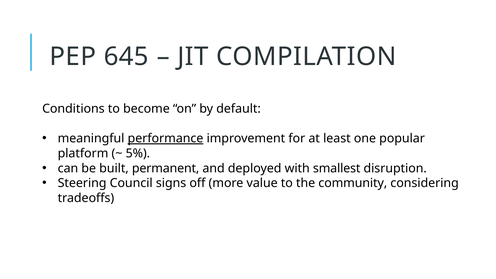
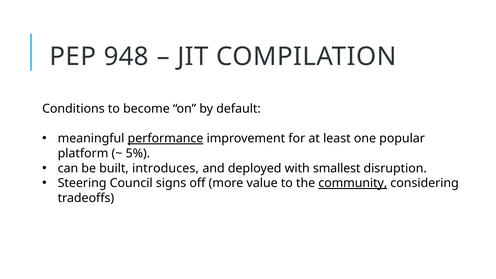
645: 645 -> 948
permanent: permanent -> introduces
community underline: none -> present
